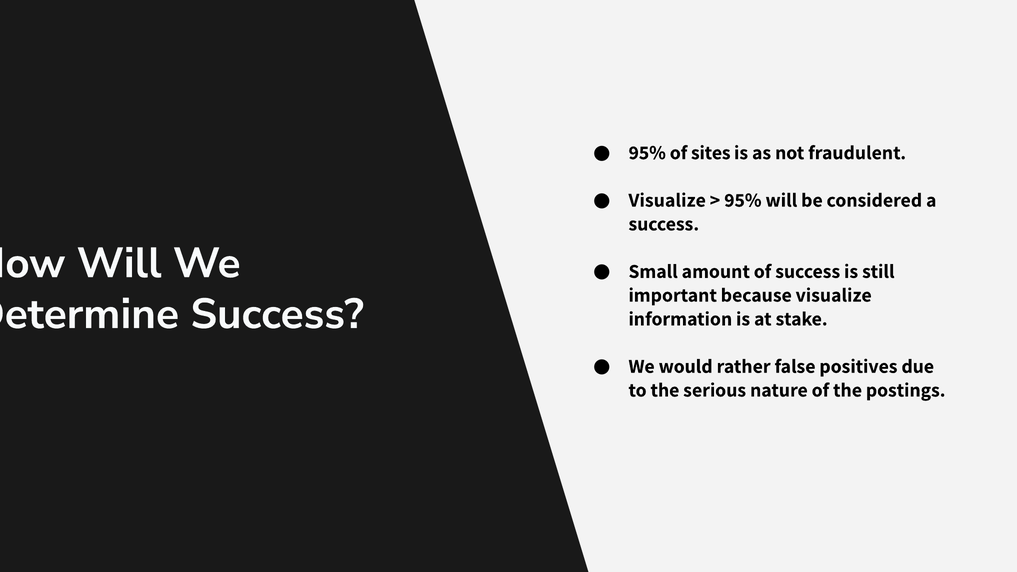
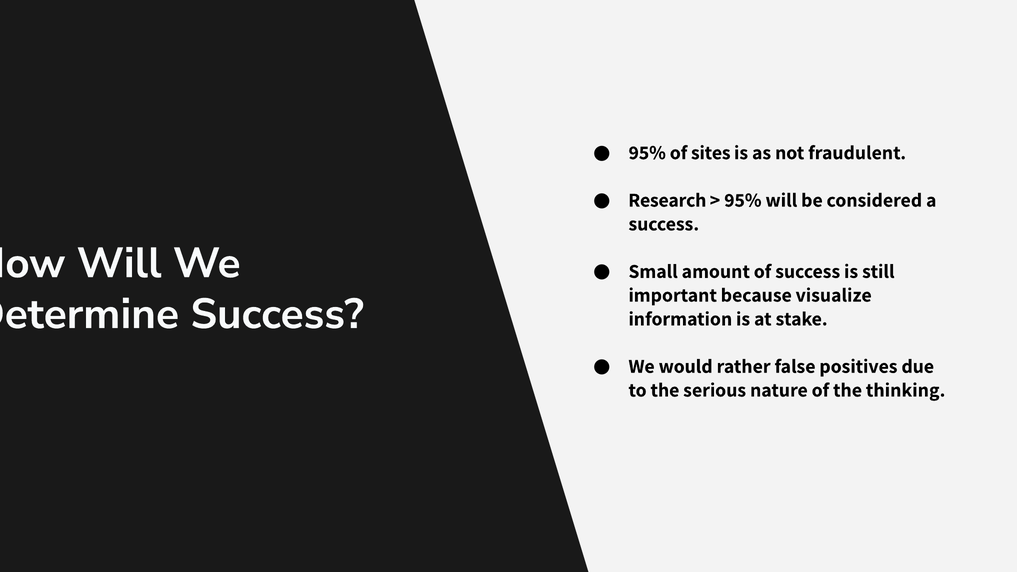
Visualize at (667, 200): Visualize -> Research
postings: postings -> thinking
